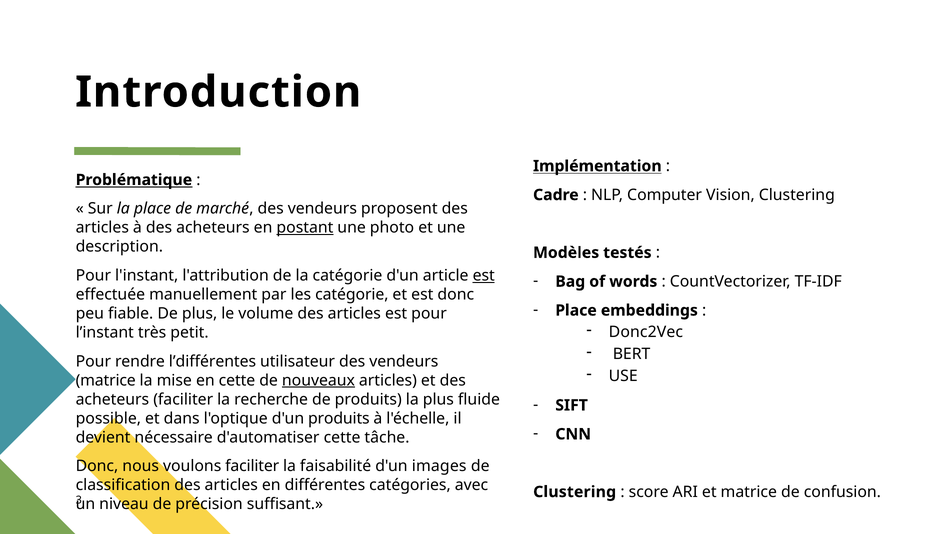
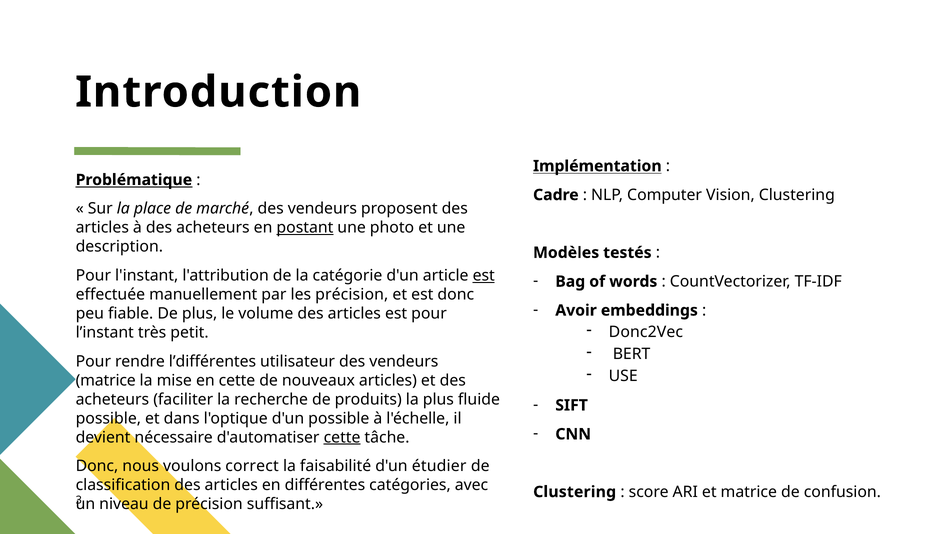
les catégorie: catégorie -> précision
Place at (576, 311): Place -> Avoir
nouveaux underline: present -> none
d'un produits: produits -> possible
cette at (342, 438) underline: none -> present
voulons faciliter: faciliter -> correct
images: images -> étudier
